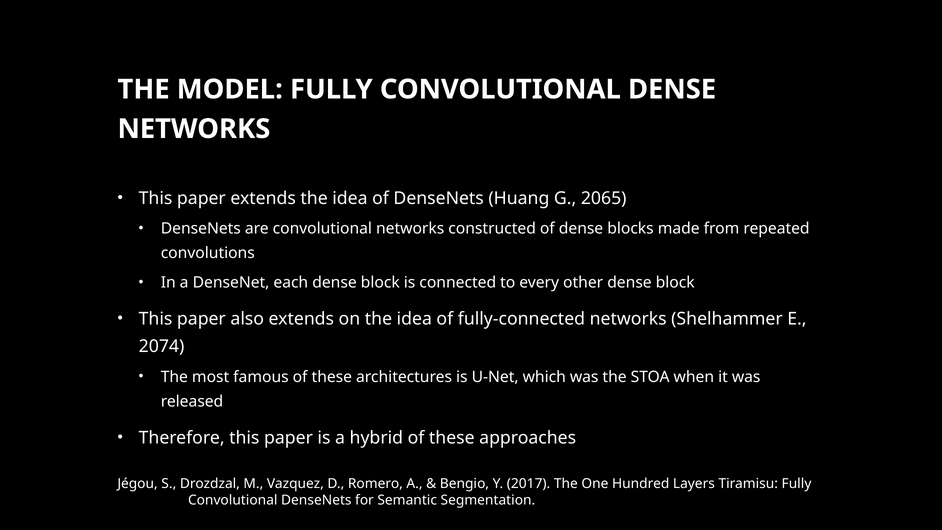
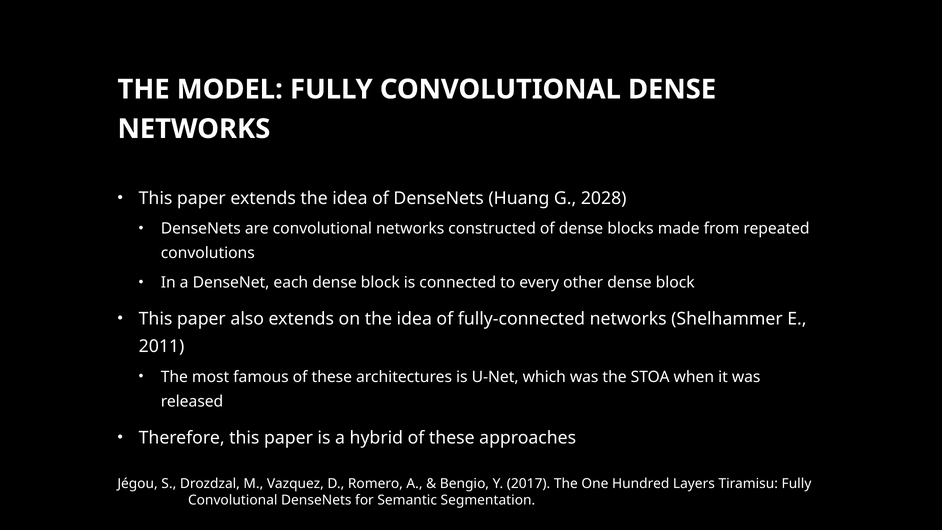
2065: 2065 -> 2028
2074: 2074 -> 2011
